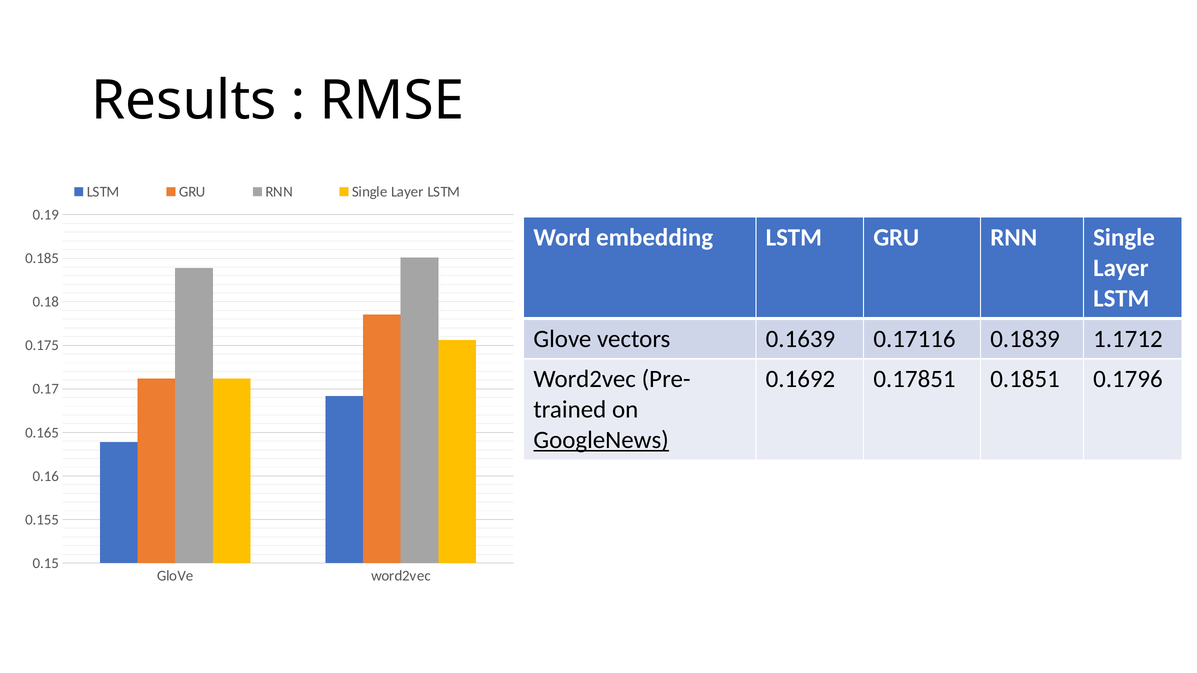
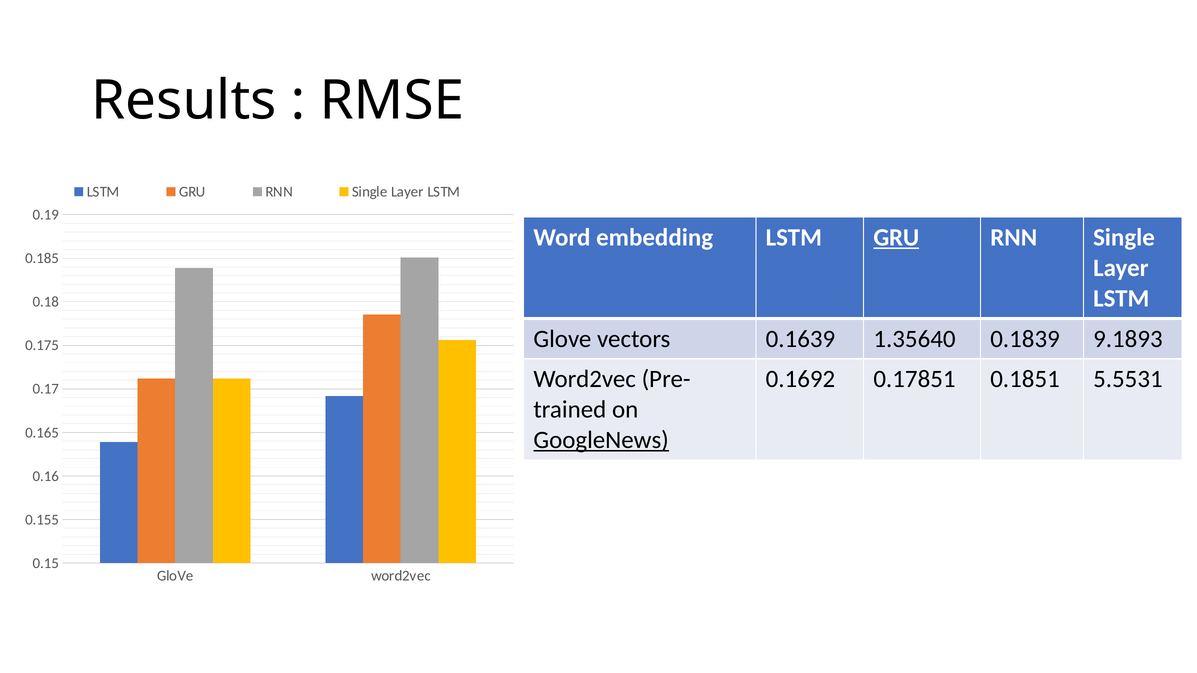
GRU at (896, 238) underline: none -> present
0.17116: 0.17116 -> 1.35640
1.1712: 1.1712 -> 9.1893
0.1796: 0.1796 -> 5.5531
